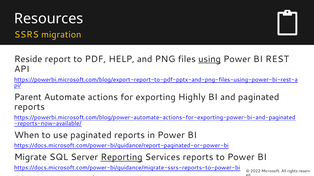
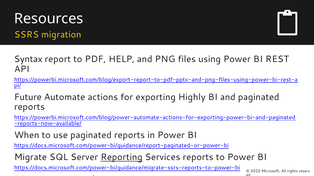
Reside: Reside -> Syntax
using underline: present -> none
Parent: Parent -> Future
